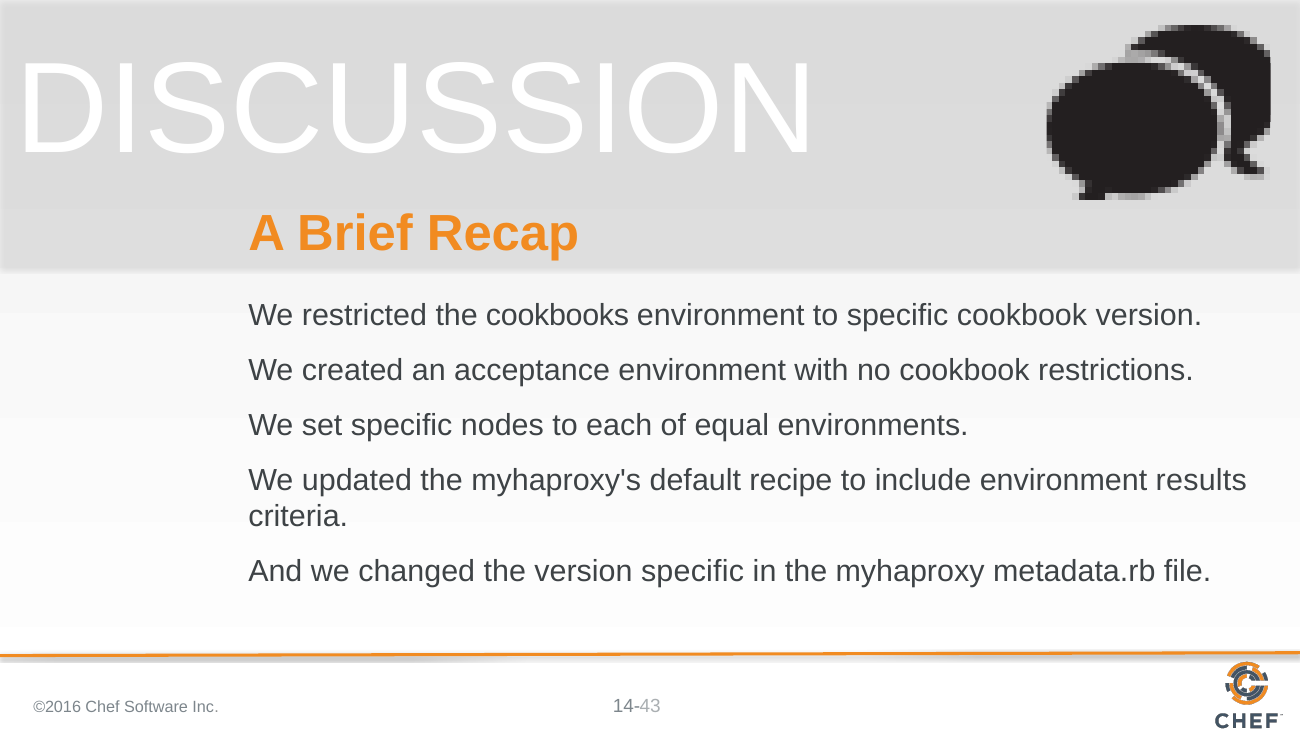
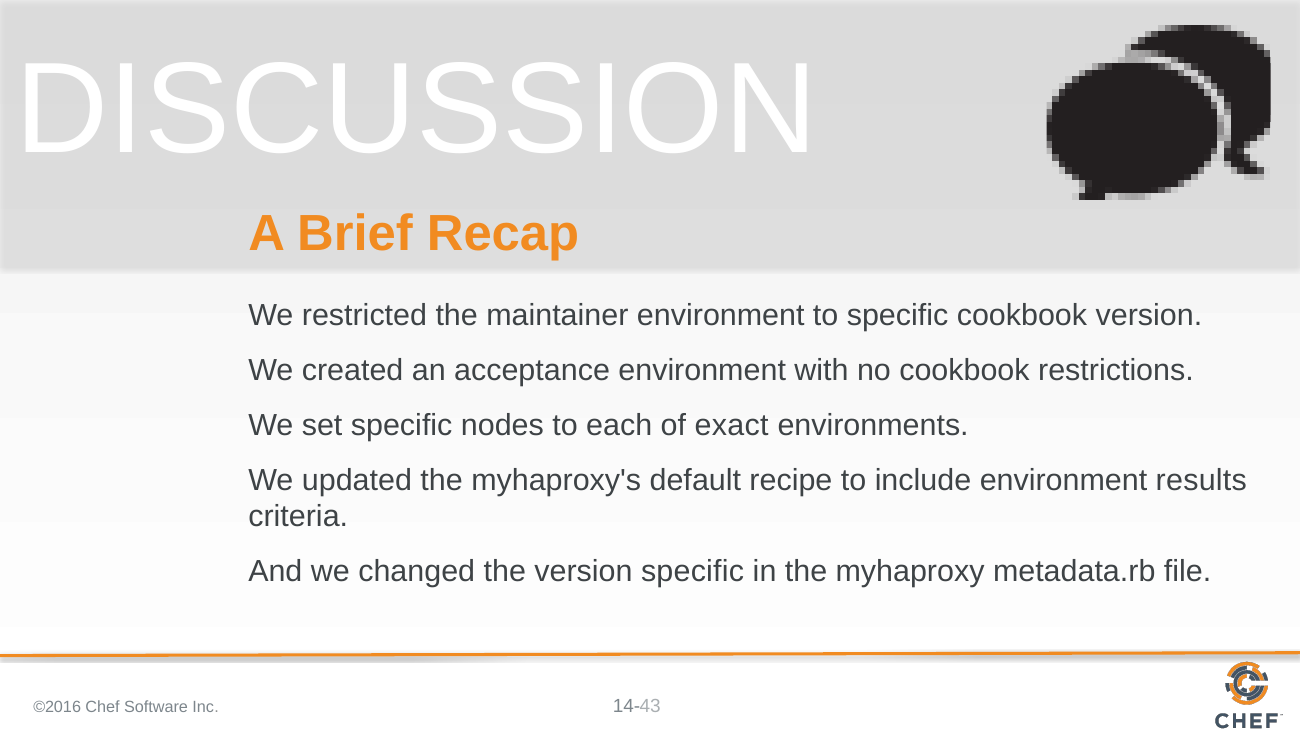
cookbooks: cookbooks -> maintainer
equal: equal -> exact
